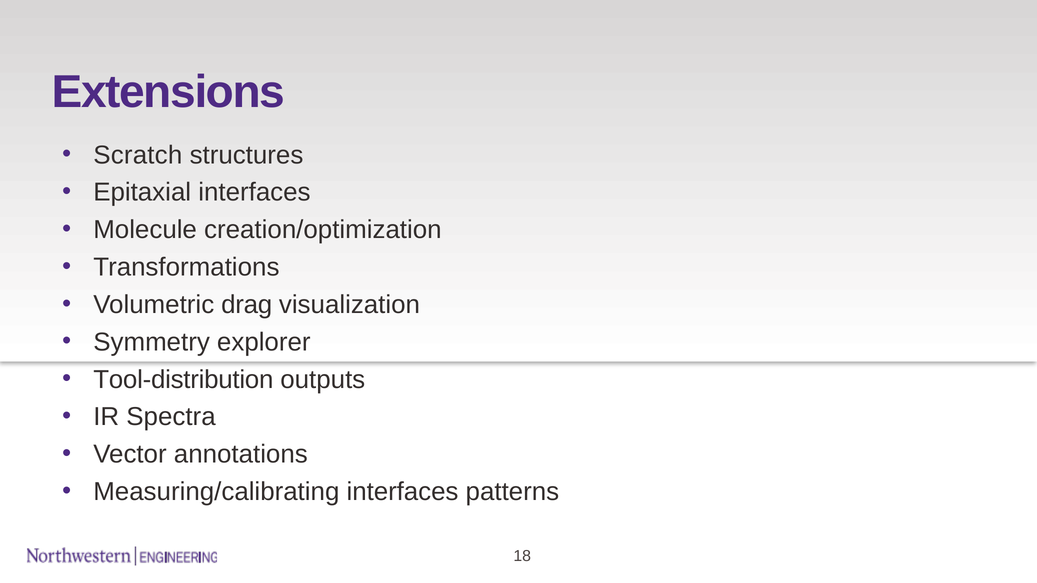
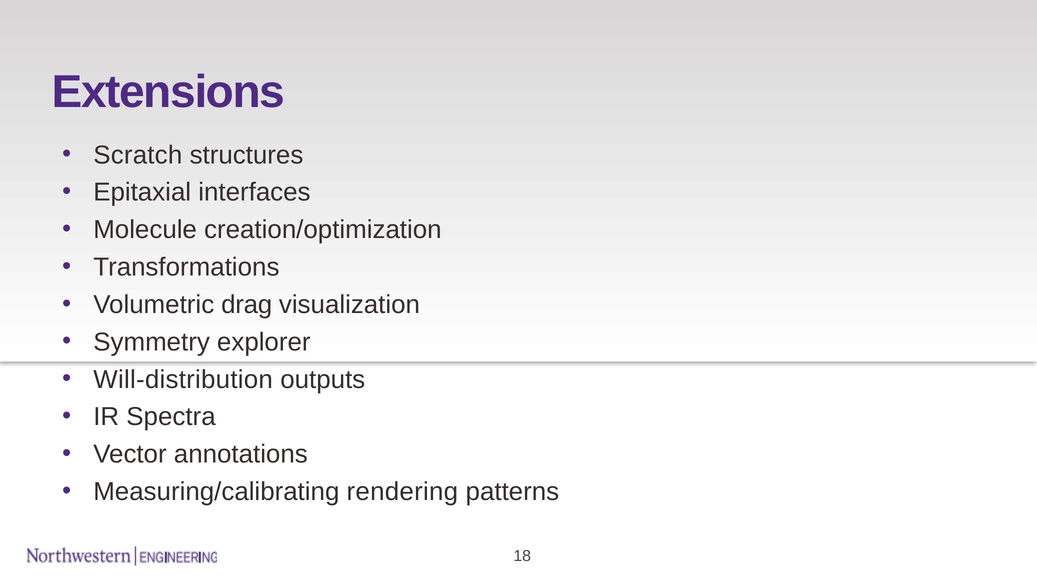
Tool-distribution: Tool-distribution -> Will-distribution
Measuring/calibrating interfaces: interfaces -> rendering
